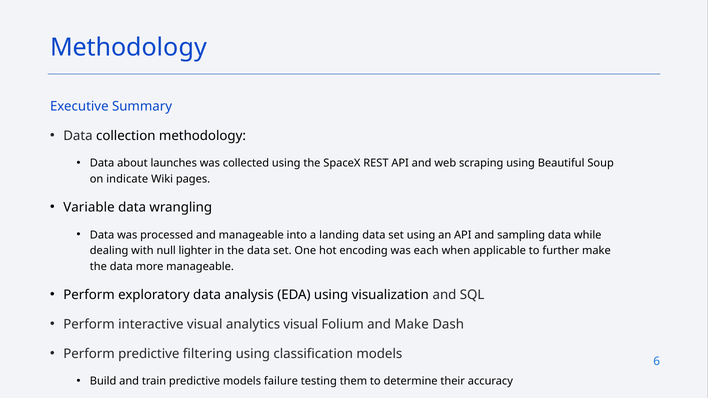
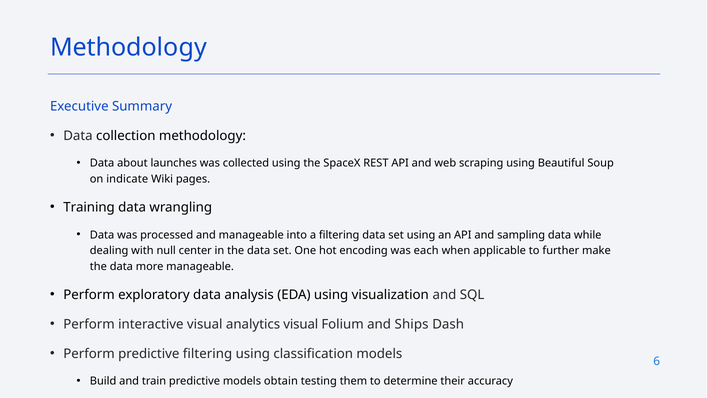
Variable: Variable -> Training
a landing: landing -> filtering
lighter: lighter -> center
and Make: Make -> Ships
failure: failure -> obtain
